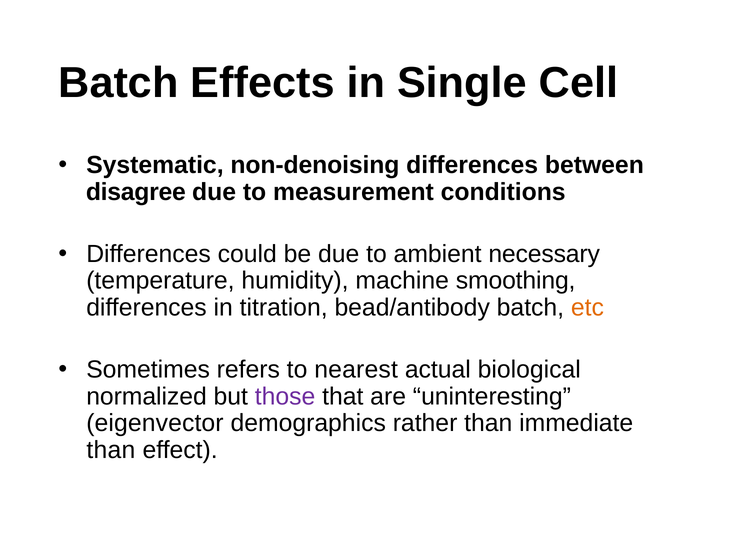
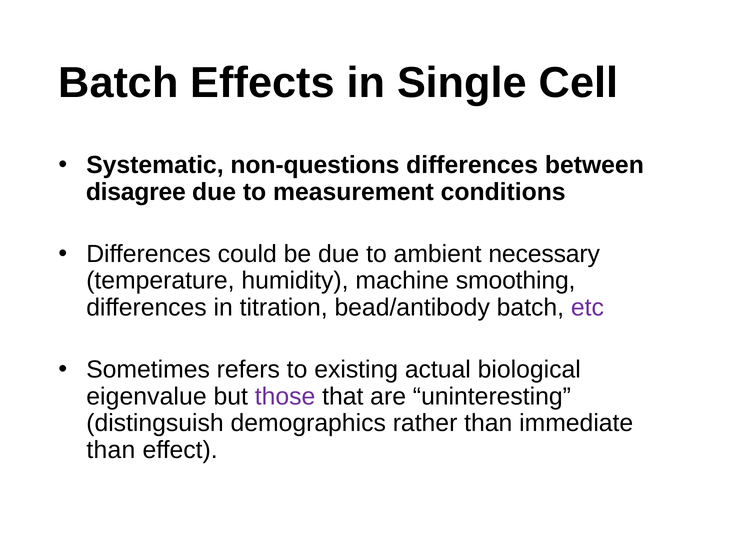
non-denoising: non-denoising -> non-questions
etc colour: orange -> purple
nearest: nearest -> existing
normalized: normalized -> eigenvalue
eigenvector: eigenvector -> distingsuish
